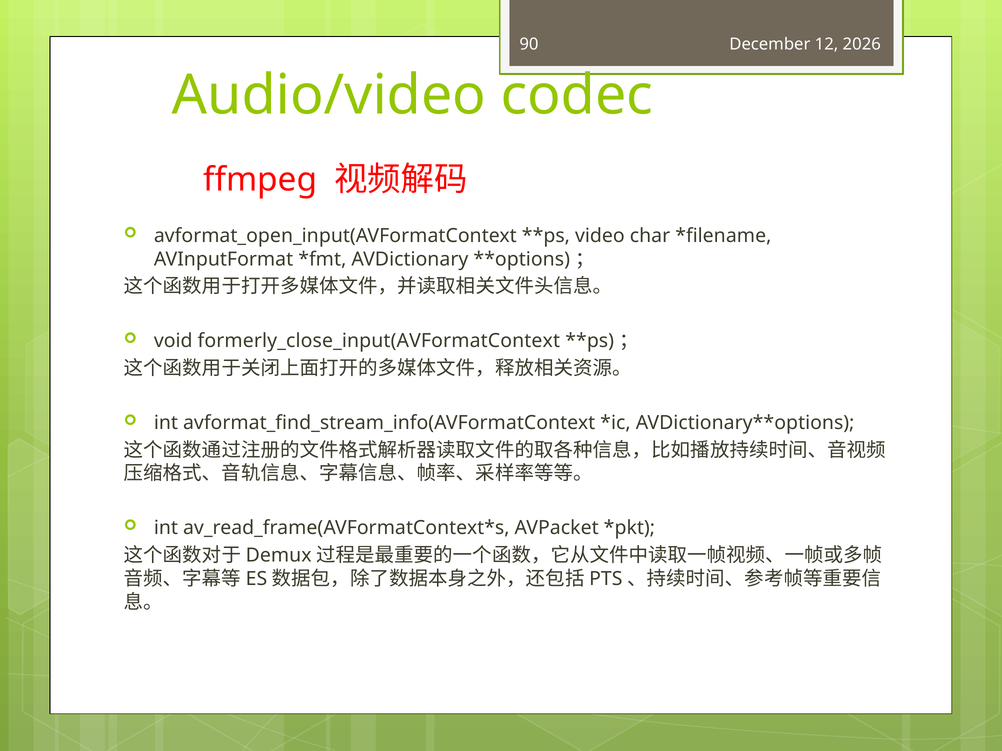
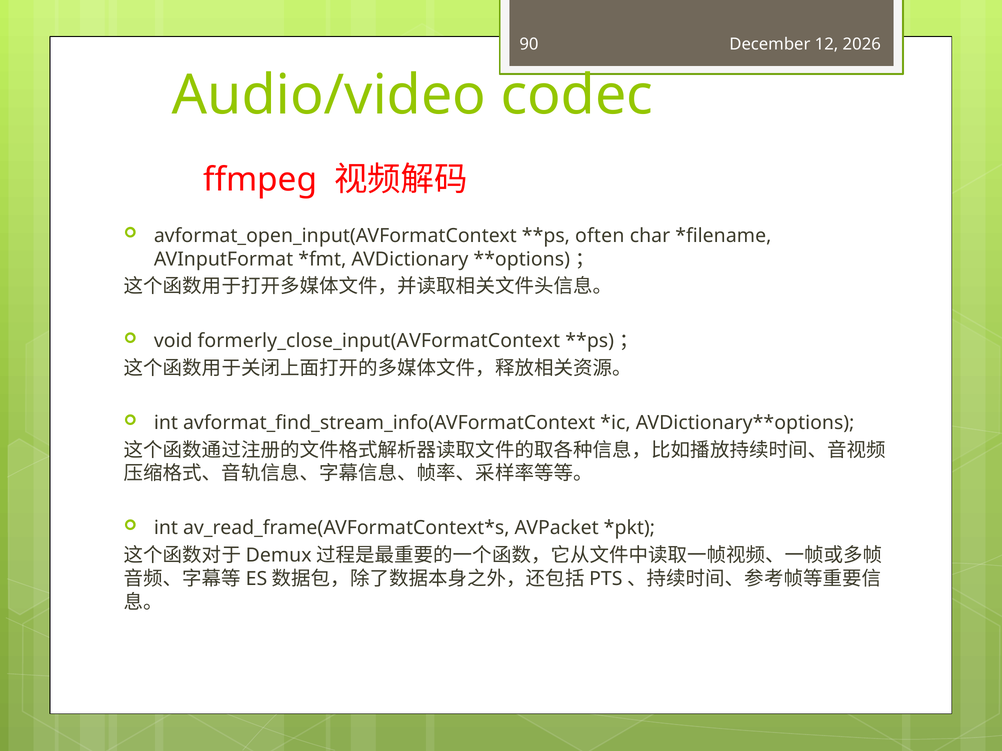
video: video -> often
